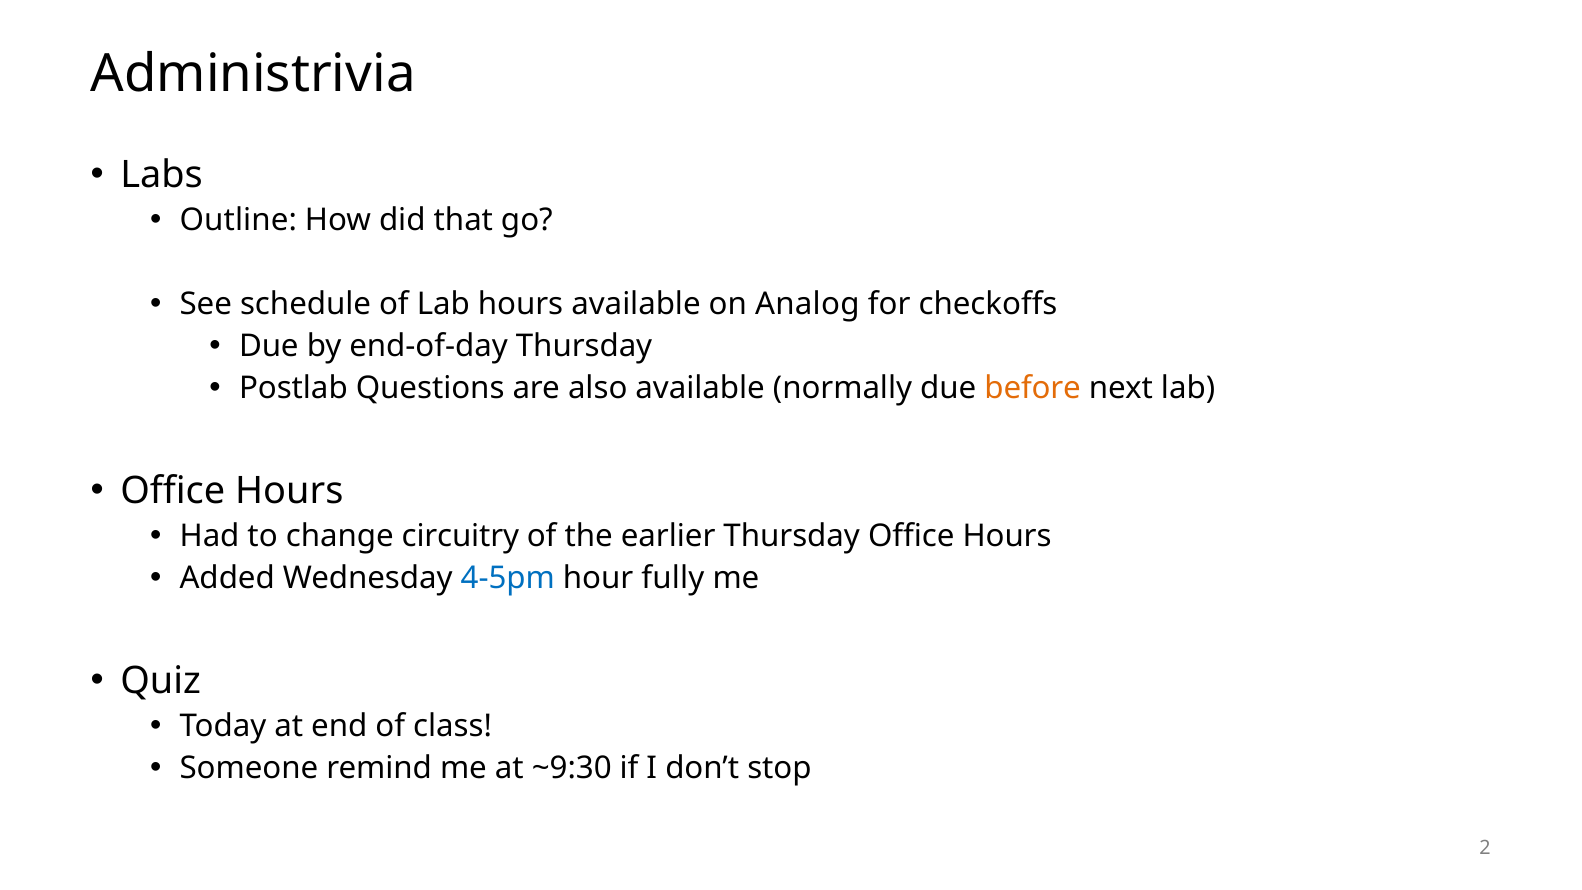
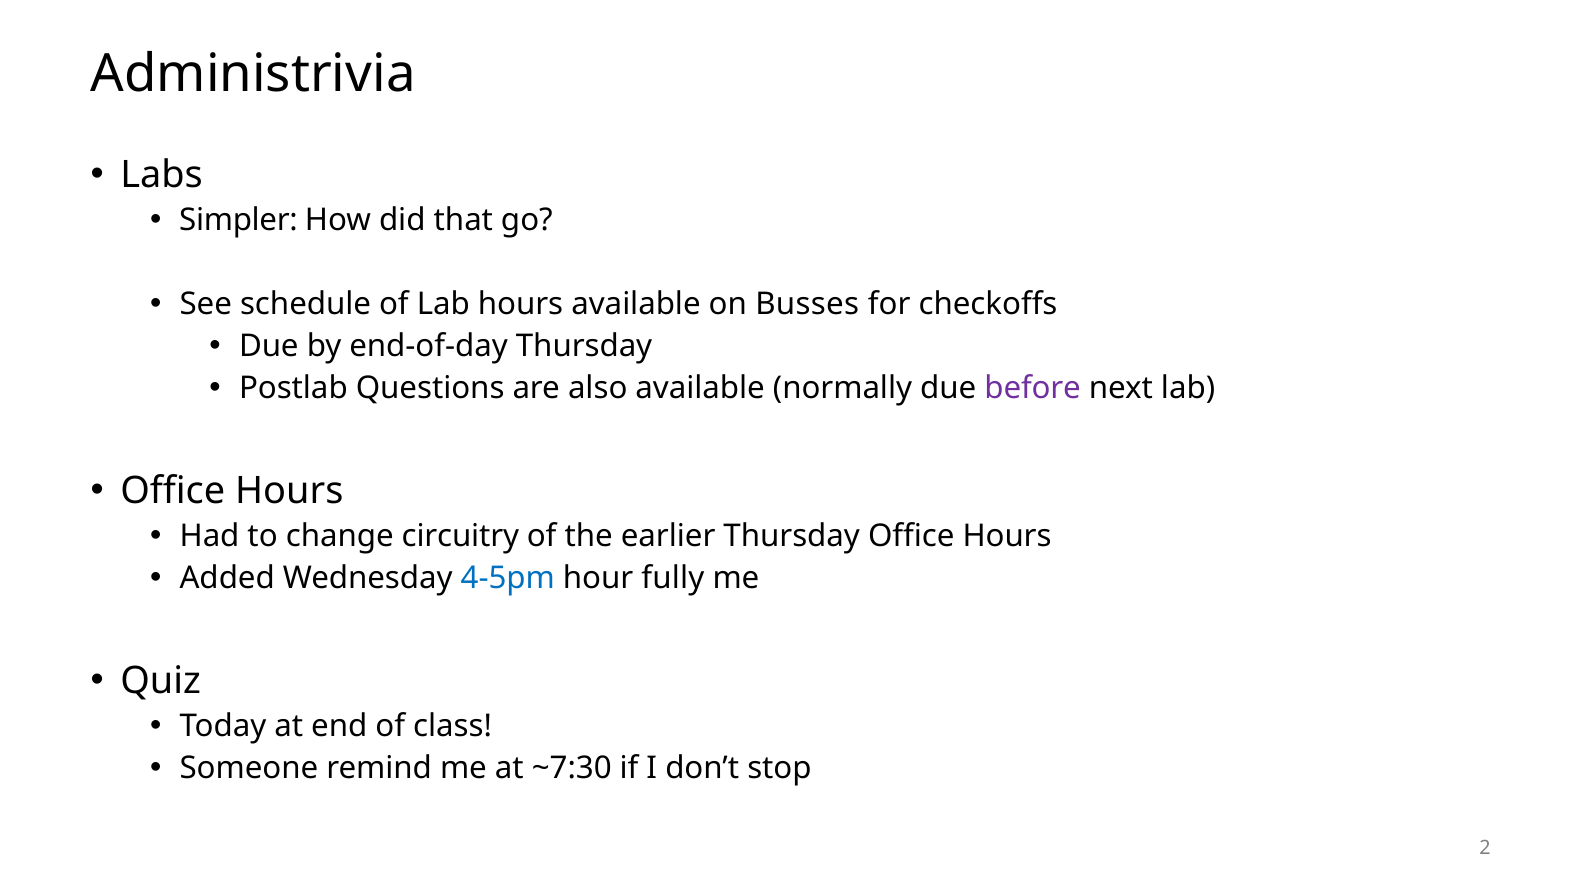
Outline: Outline -> Simpler
Analog: Analog -> Busses
before colour: orange -> purple
~9:30: ~9:30 -> ~7:30
